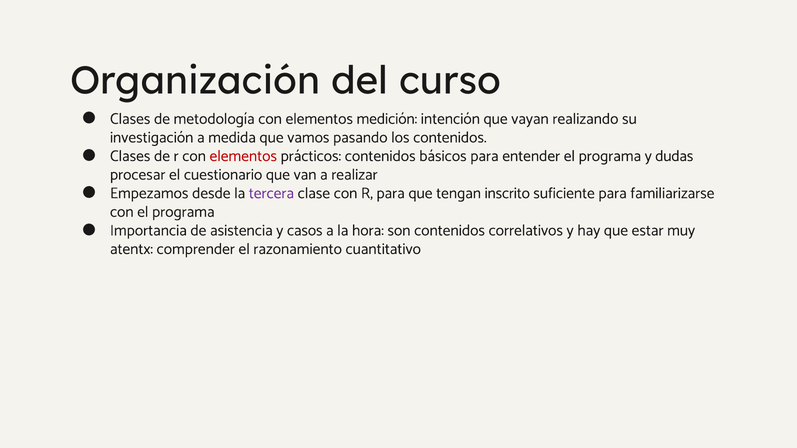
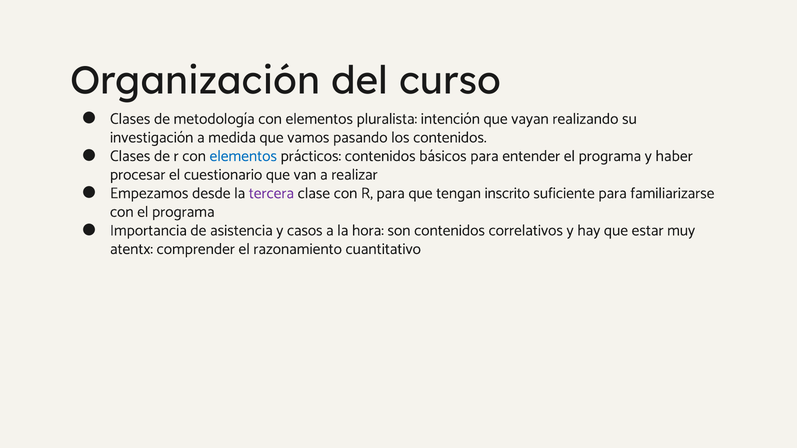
medición: medición -> pluralista
elementos at (243, 156) colour: red -> blue
dudas: dudas -> haber
